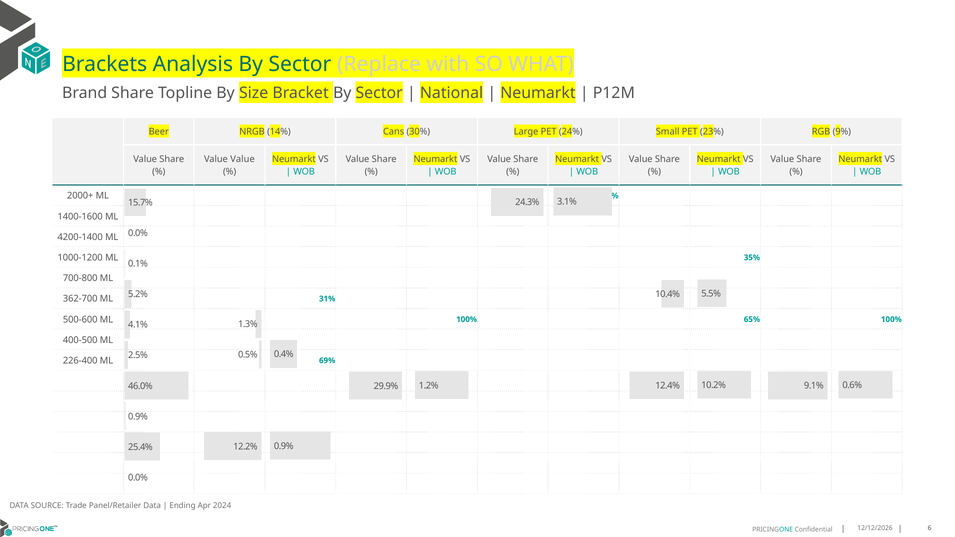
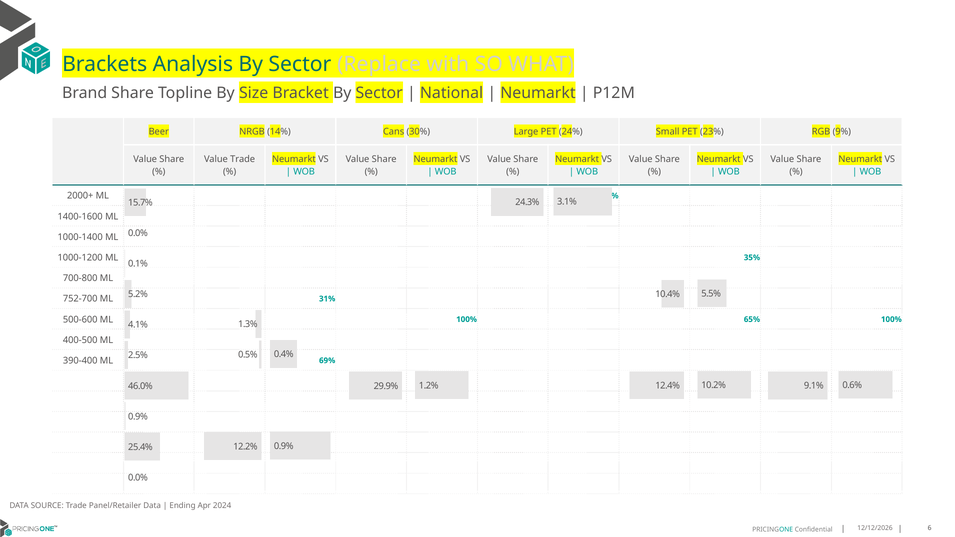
Value Value: Value -> Trade
4200-1400: 4200-1400 -> 1000-1400
362-700: 362-700 -> 752-700
226-400: 226-400 -> 390-400
